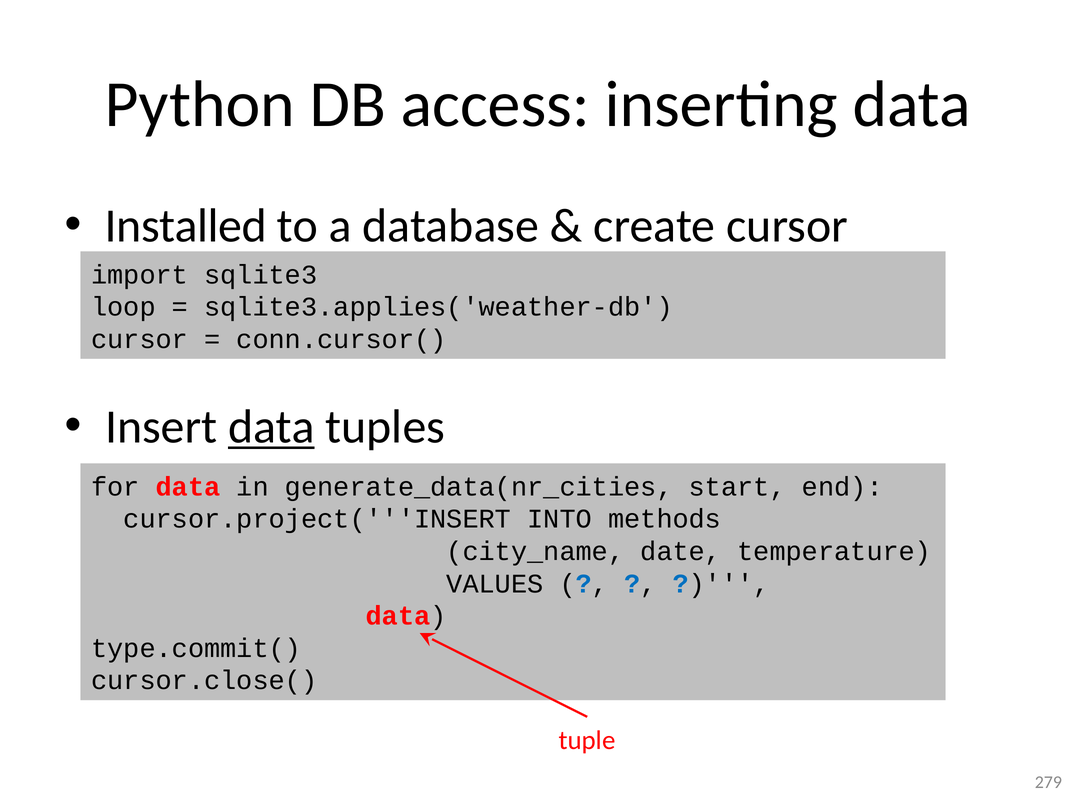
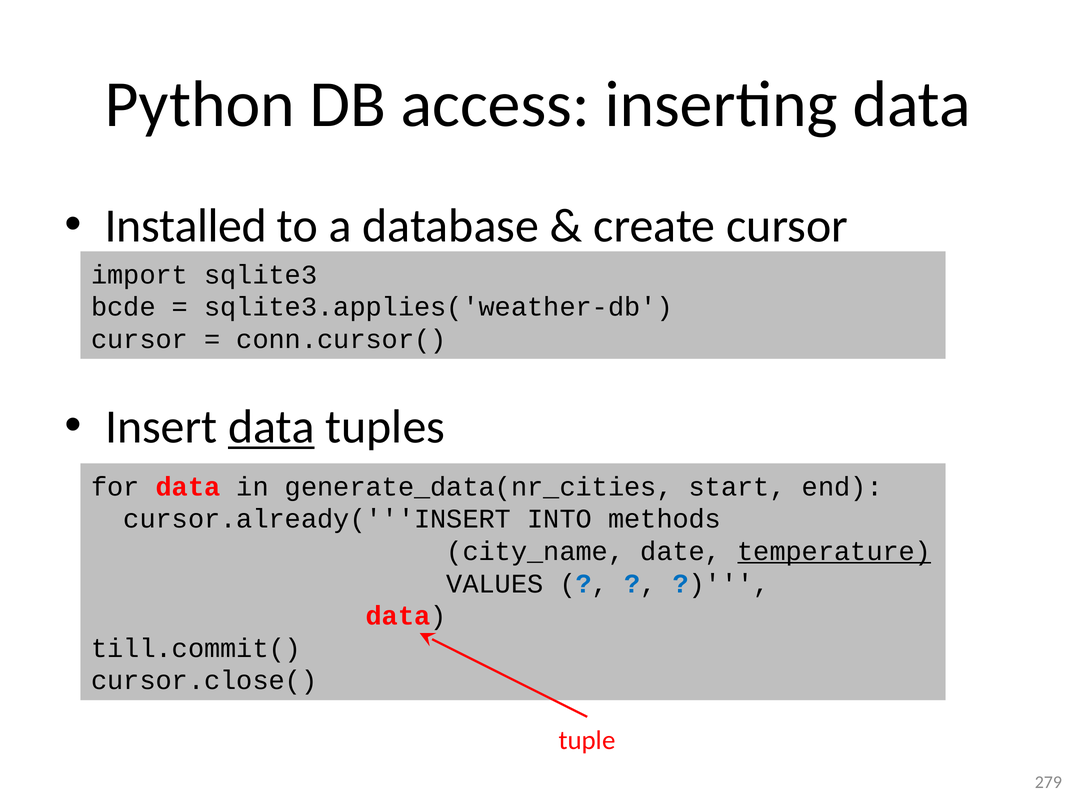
loop: loop -> bcde
cursor.project('''INSERT: cursor.project('''INSERT -> cursor.already('''INSERT
temperature underline: none -> present
type.commit(: type.commit( -> till.commit(
